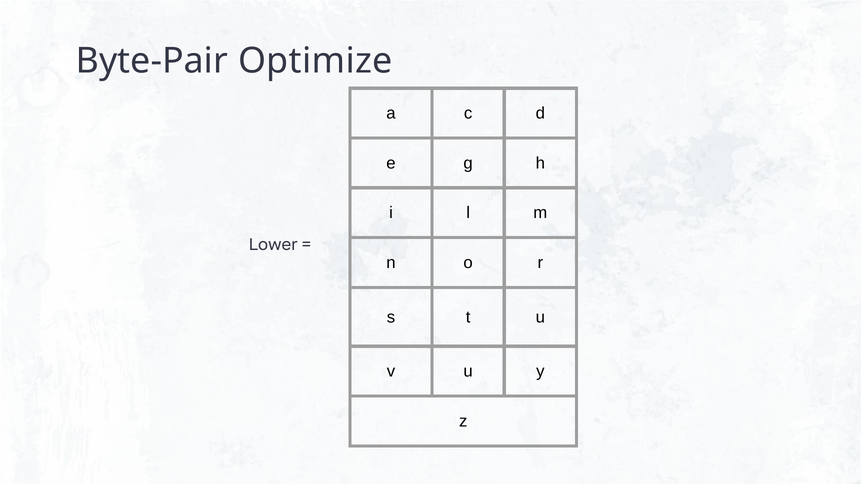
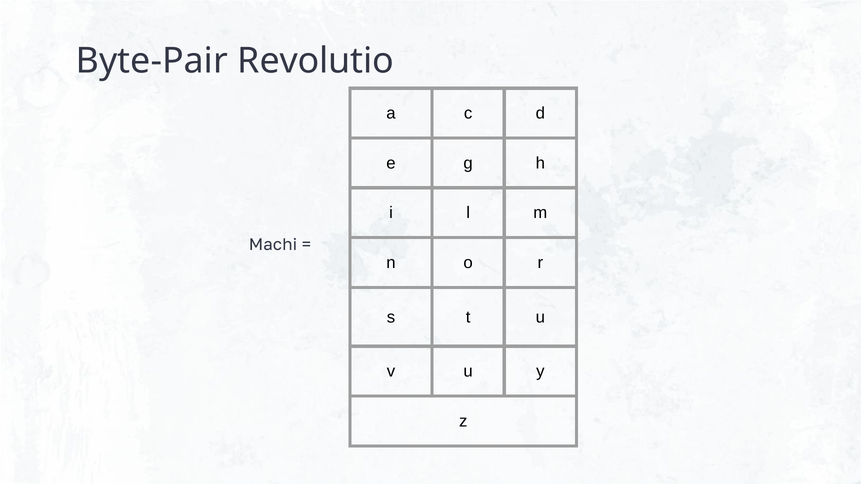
Optimize: Optimize -> Revolutio
Lower: Lower -> Machi
